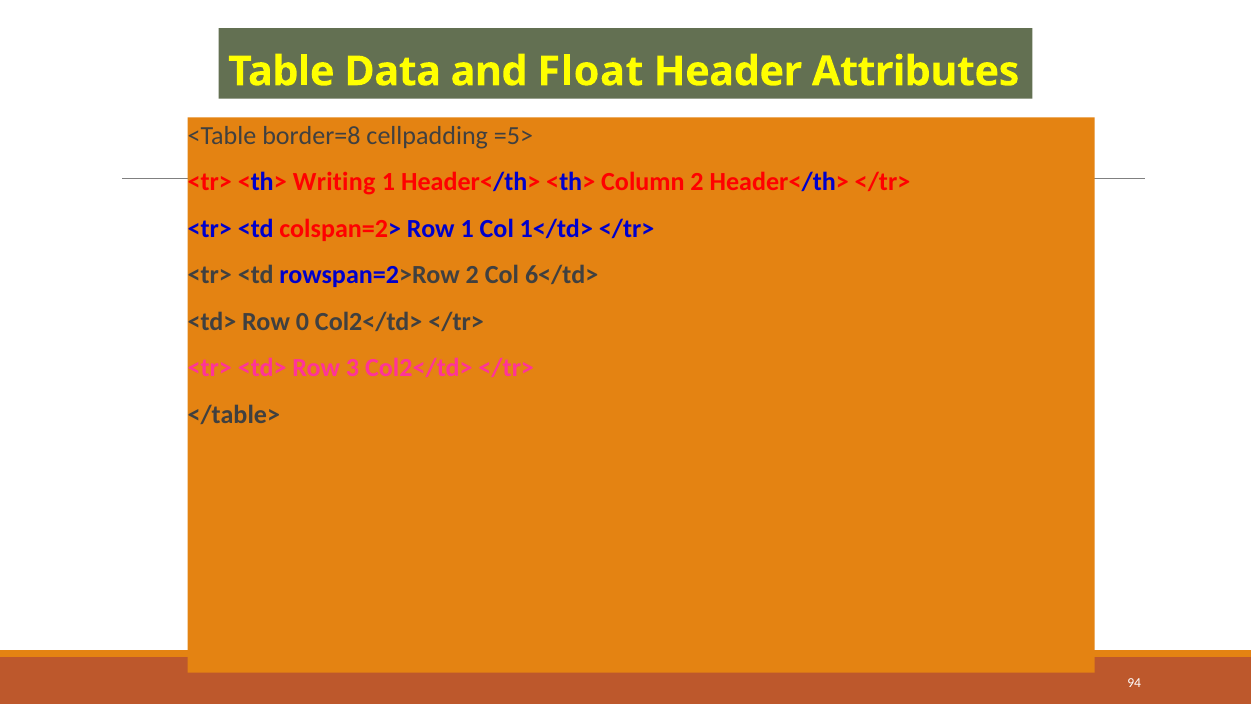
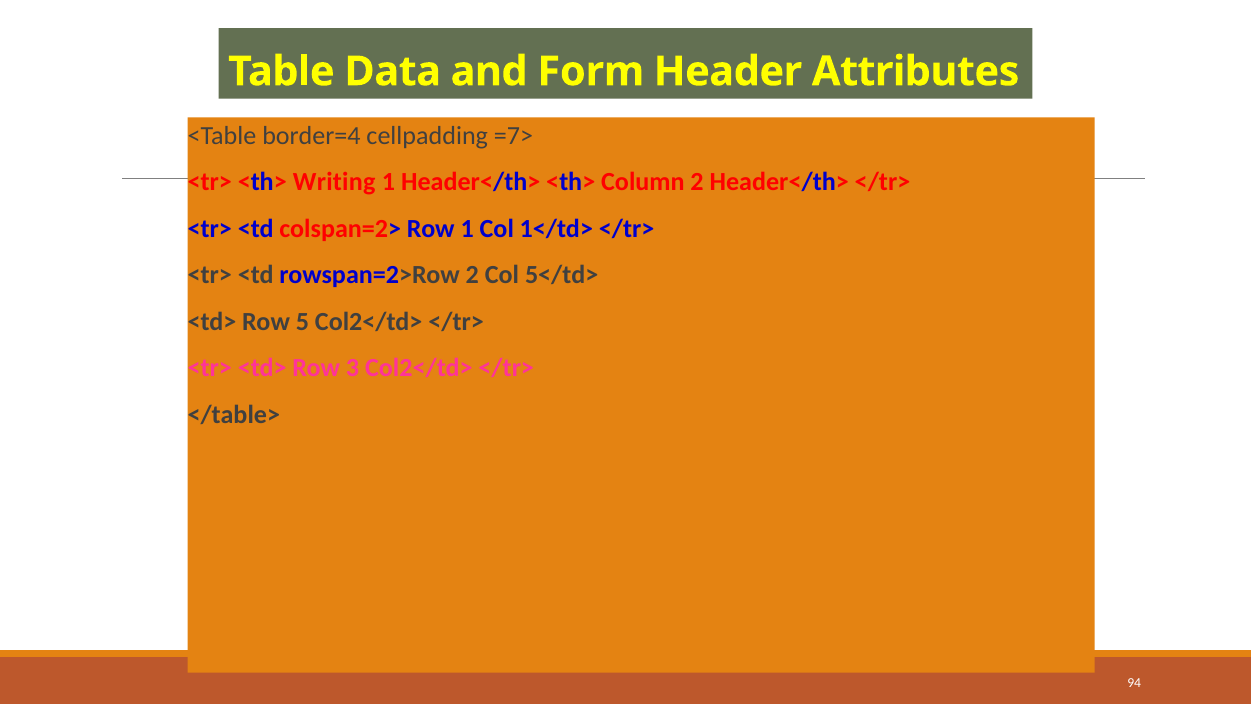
Float: Float -> Form
border=8: border=8 -> border=4
=5>: =5> -> =7>
6</td>: 6</td> -> 5</td>
0: 0 -> 5
